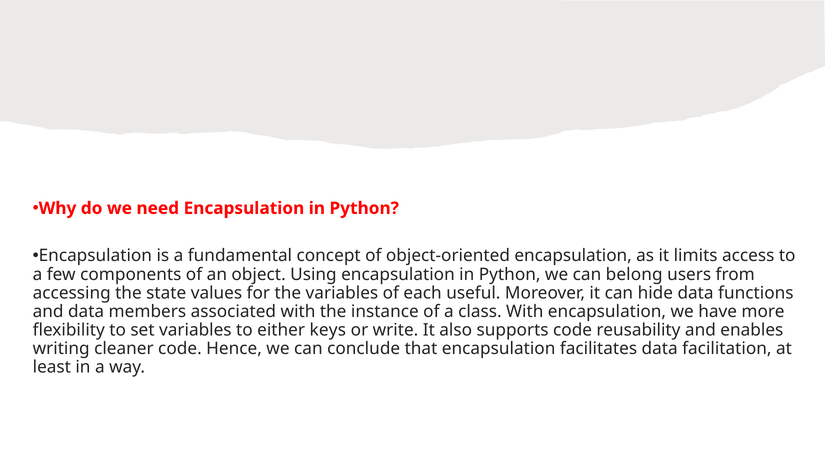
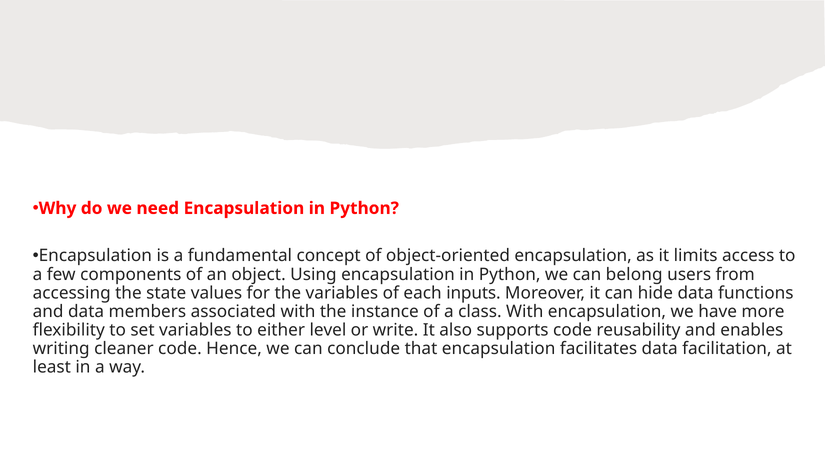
useful: useful -> inputs
keys: keys -> level
